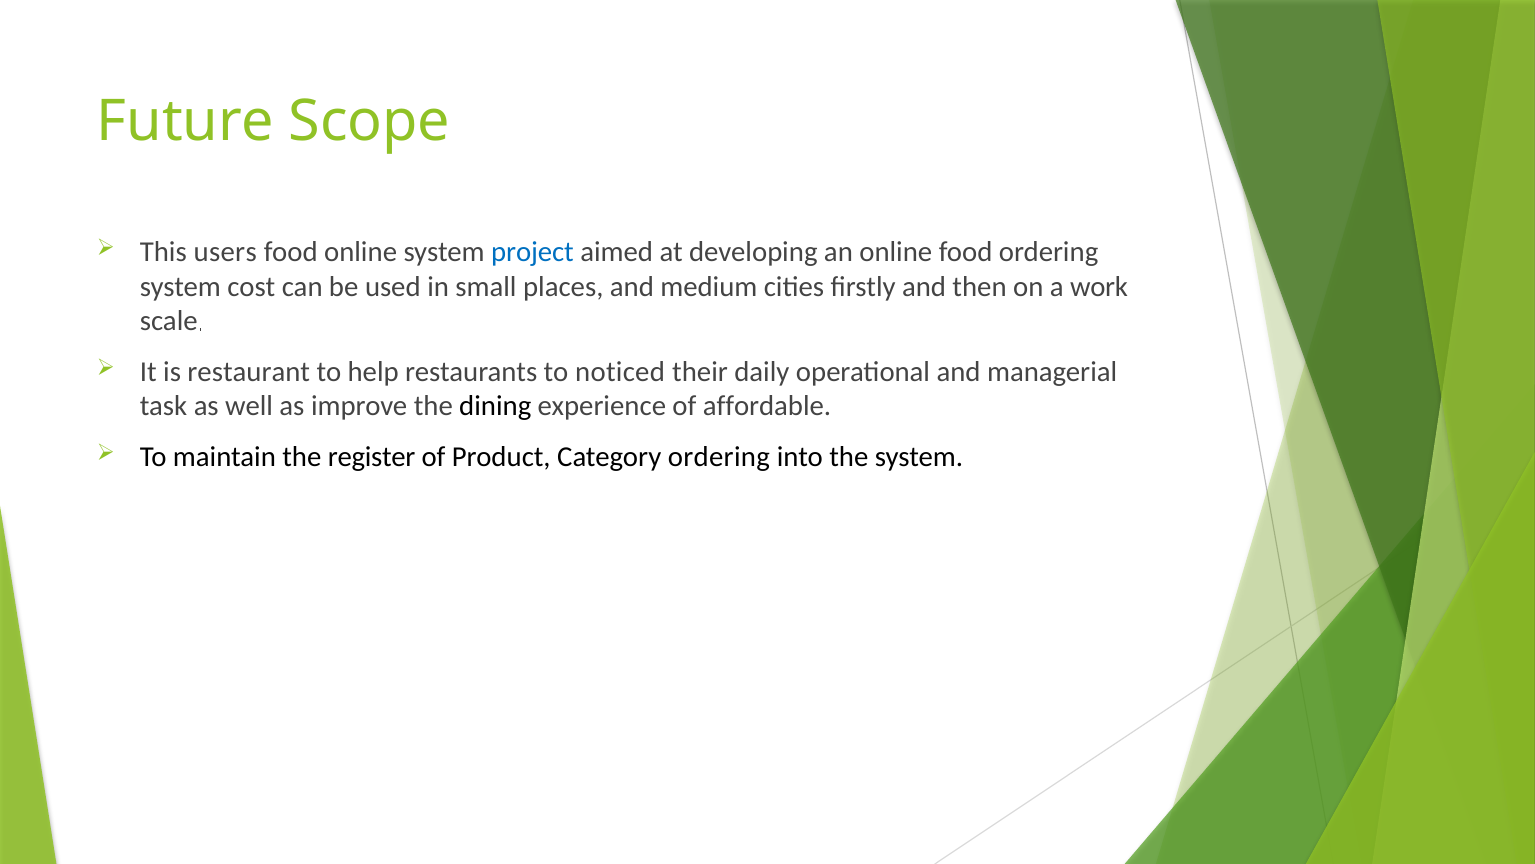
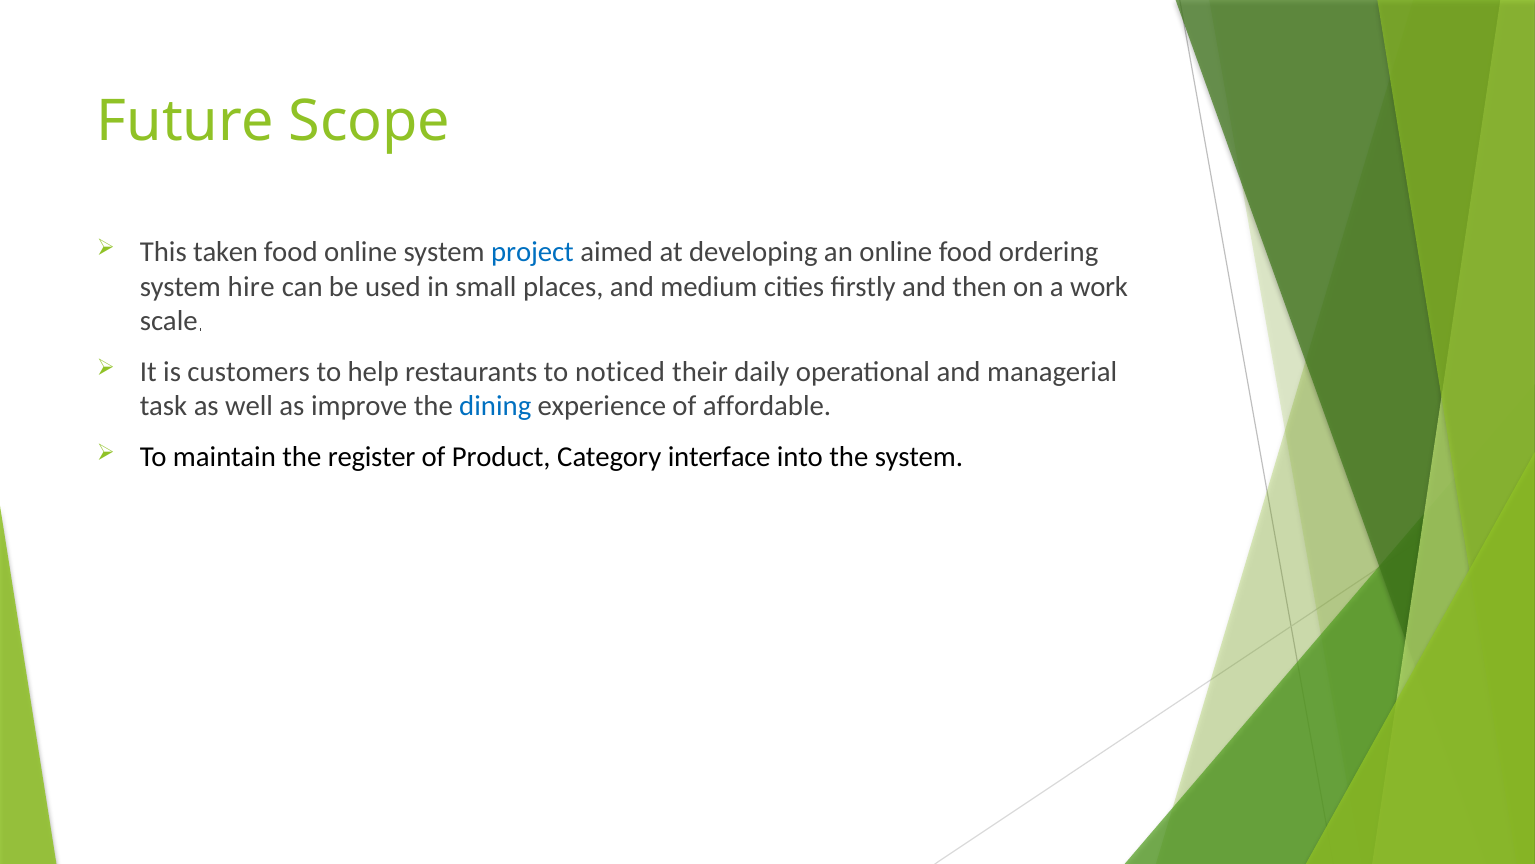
users: users -> taken
cost: cost -> hire
restaurant: restaurant -> customers
dining colour: black -> blue
Category ordering: ordering -> interface
